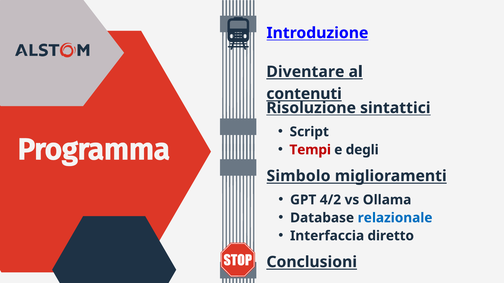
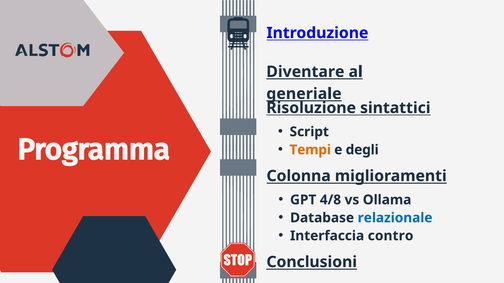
contenuti: contenuti -> generiale
Tempi colour: red -> orange
Simbolo: Simbolo -> Colonna
4/2: 4/2 -> 4/8
diretto: diretto -> contro
